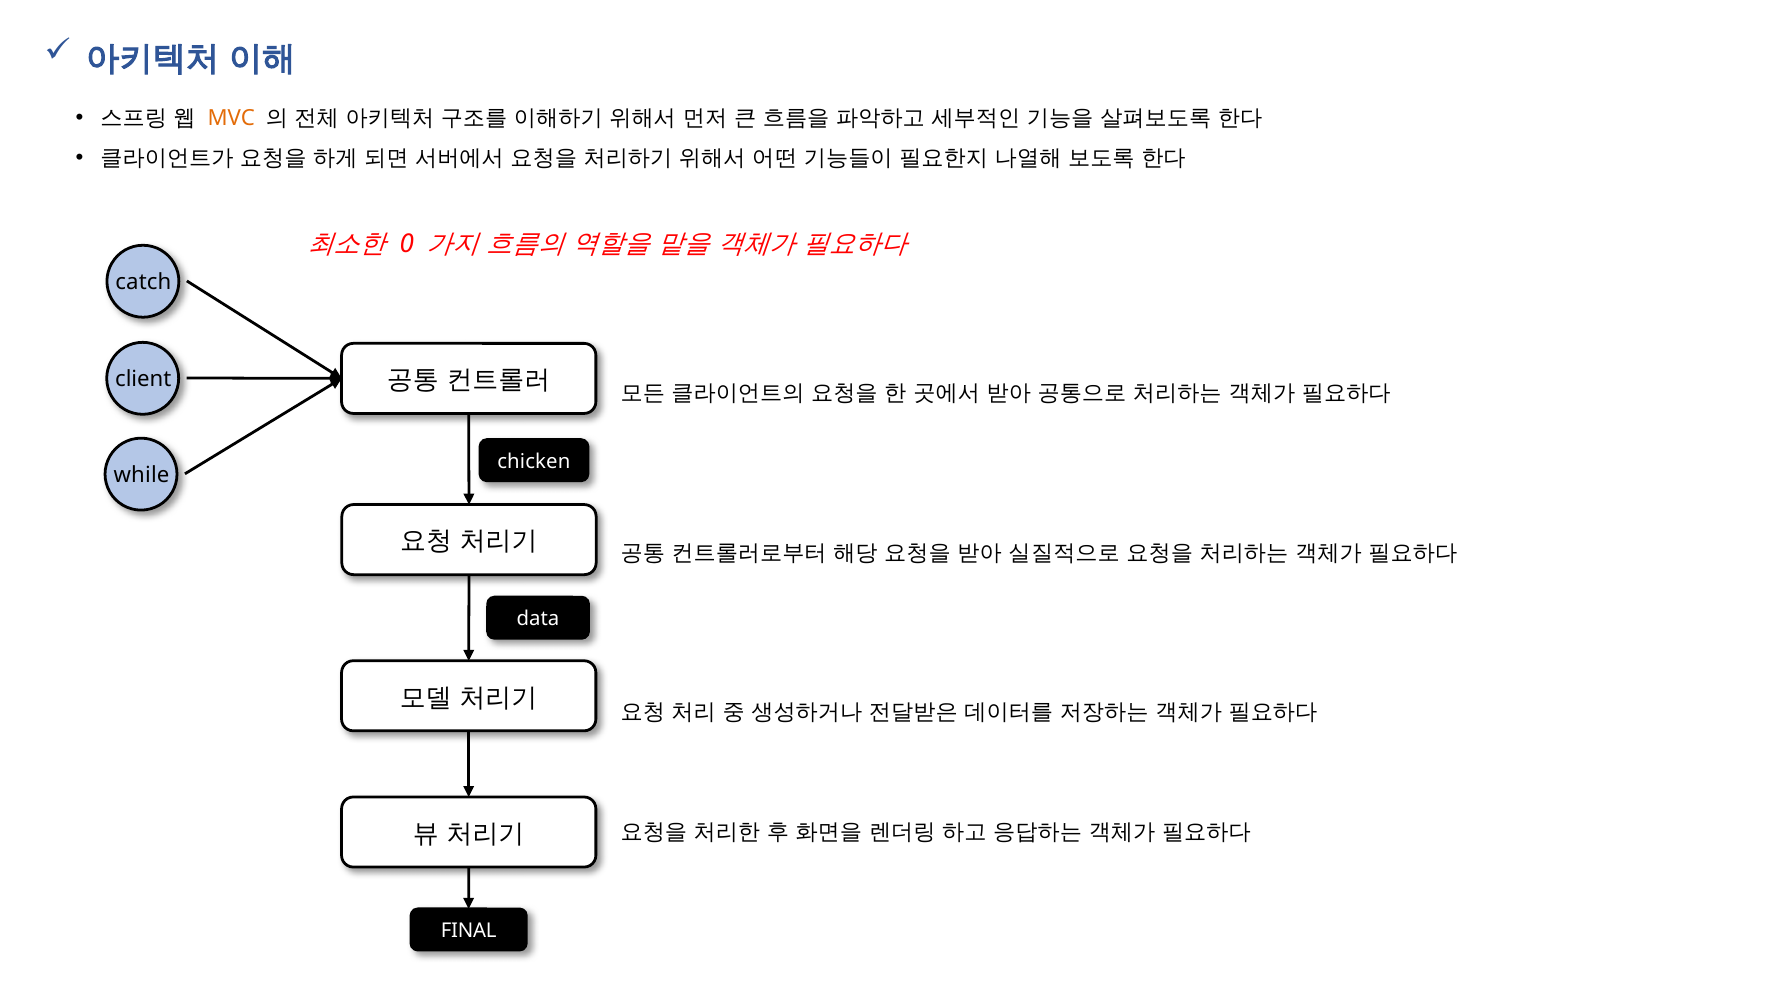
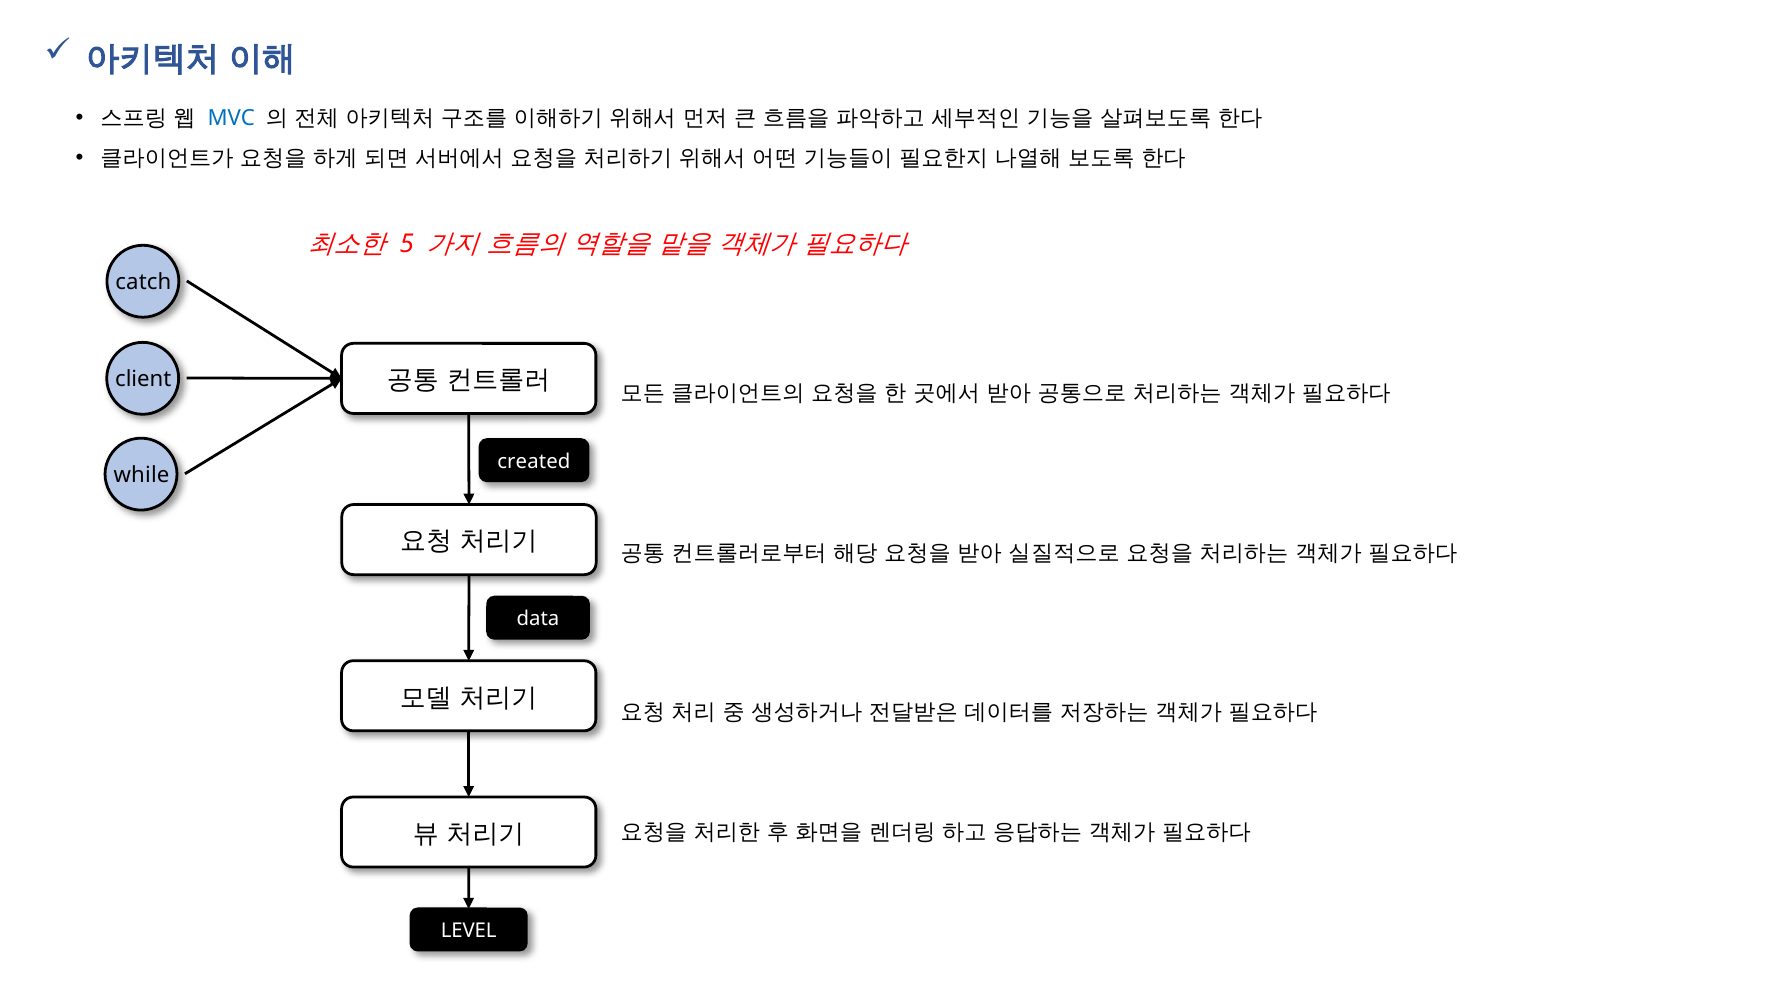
MVC colour: orange -> blue
0: 0 -> 5
chicken: chicken -> created
FINAL: FINAL -> LEVEL
